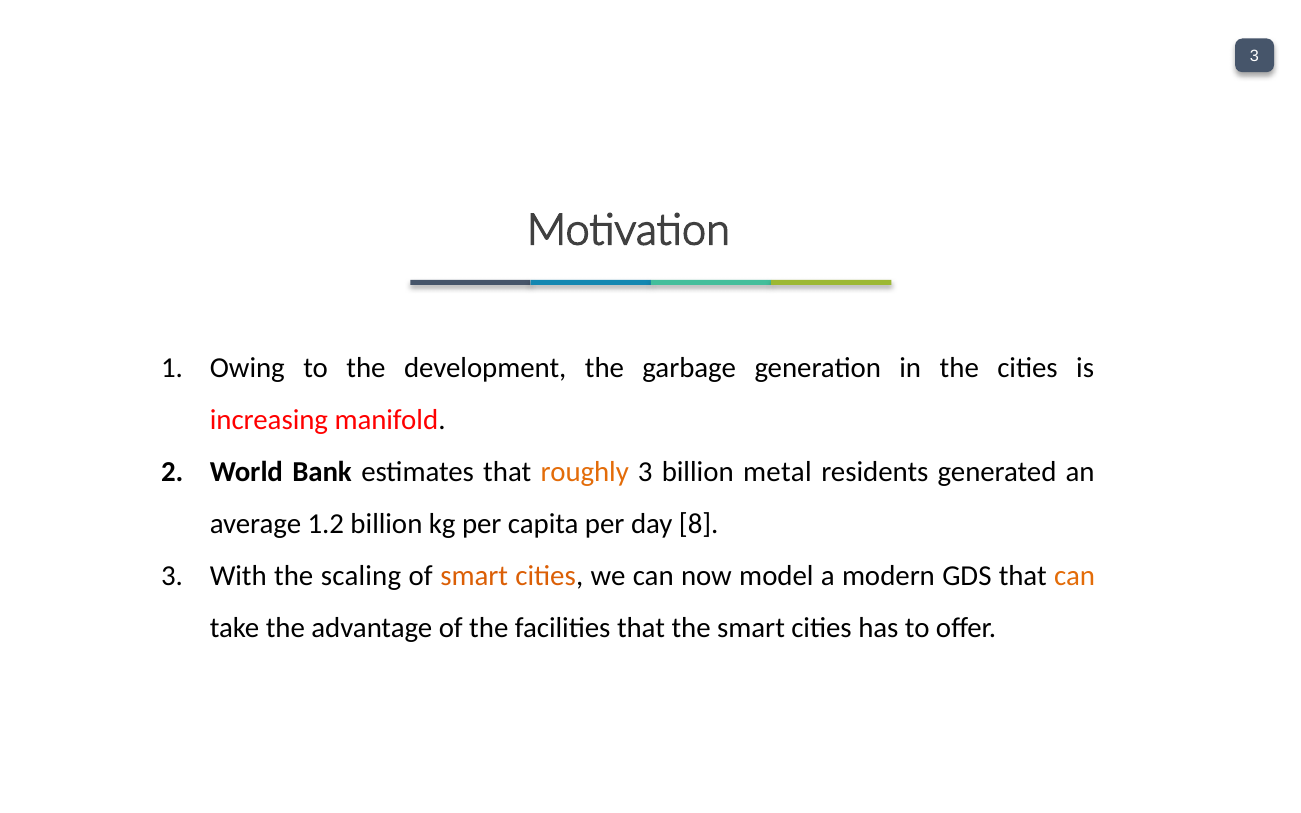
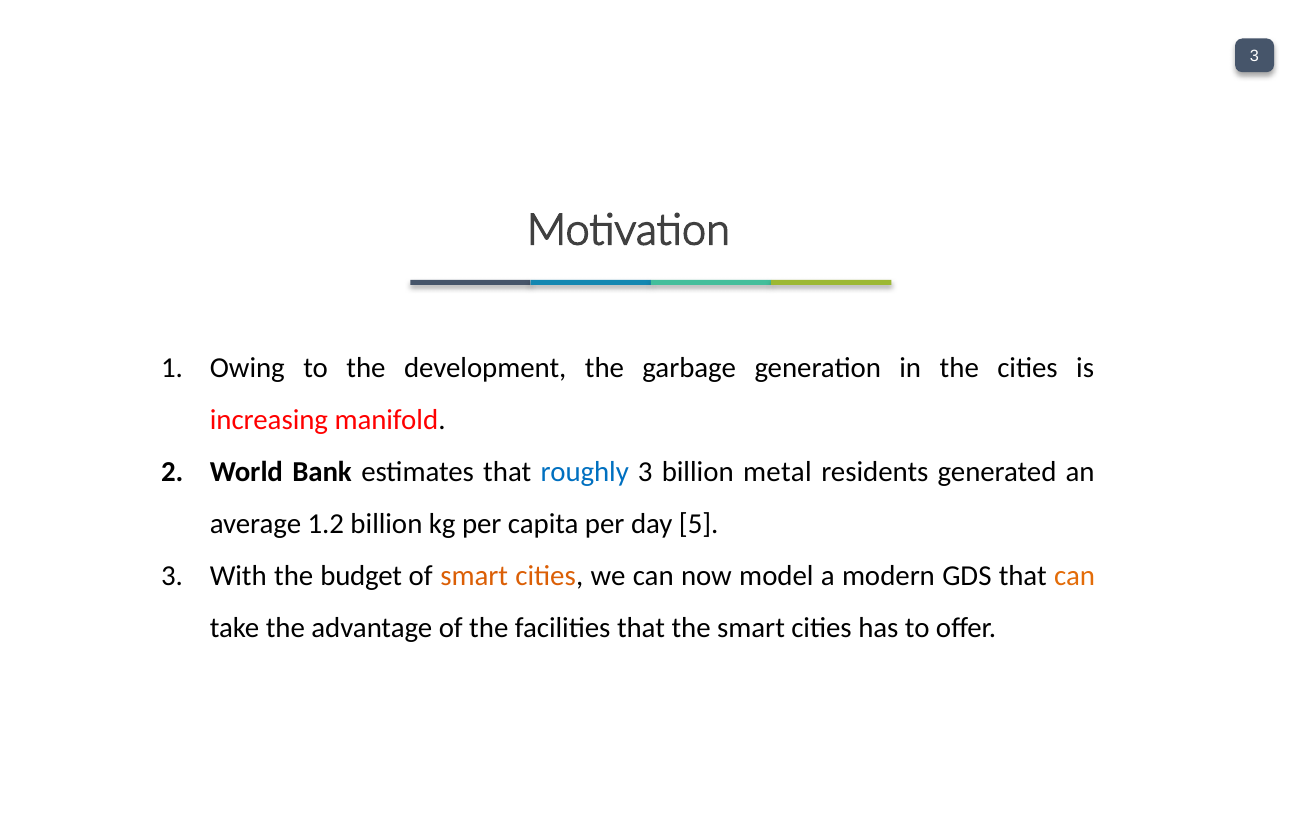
roughly colour: orange -> blue
8: 8 -> 5
scaling: scaling -> budget
